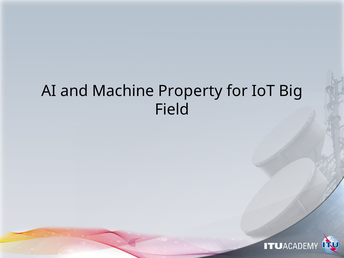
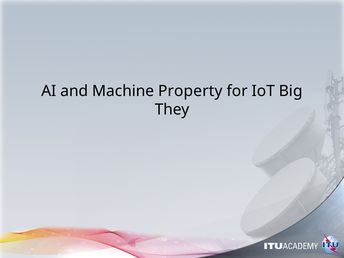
Field: Field -> They
